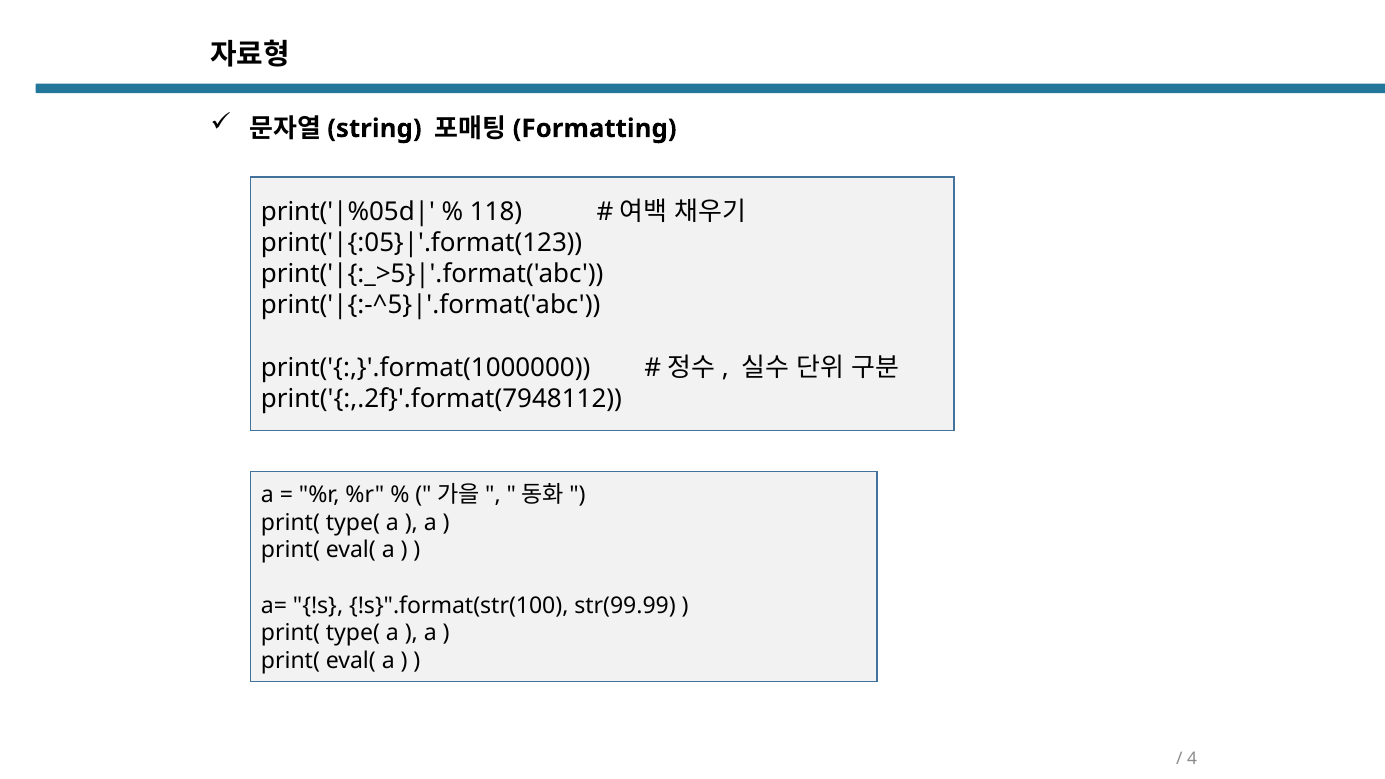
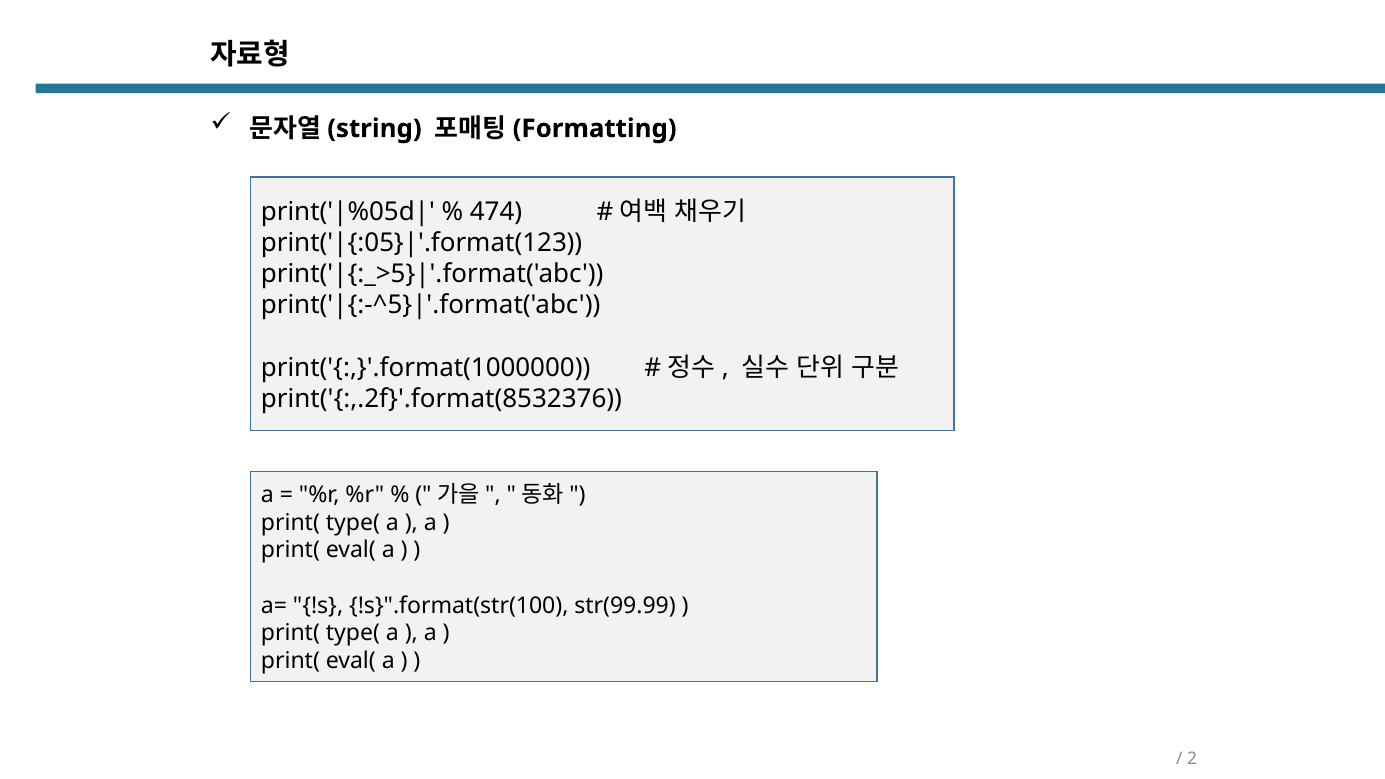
118: 118 -> 474
print('{:,.2f}'.format(7948112: print('{:,.2f}'.format(7948112 -> print('{:,.2f}'.format(8532376
4: 4 -> 2
